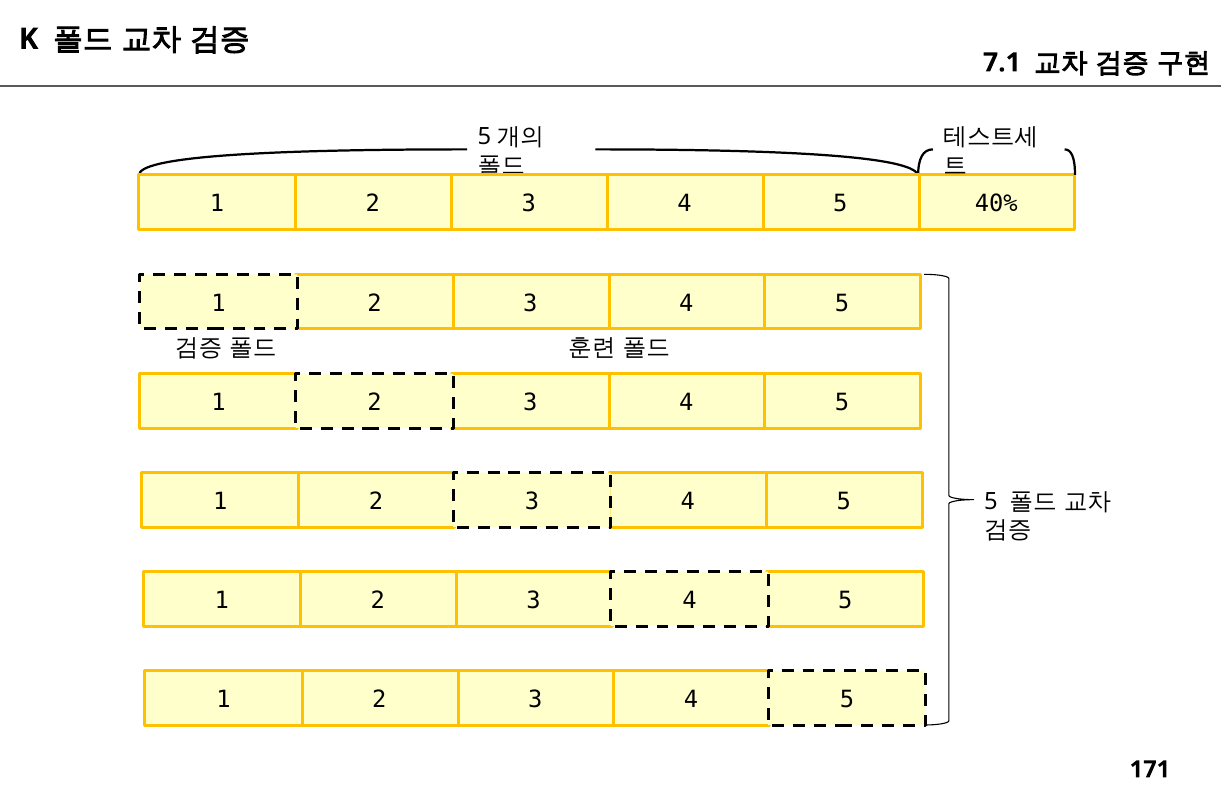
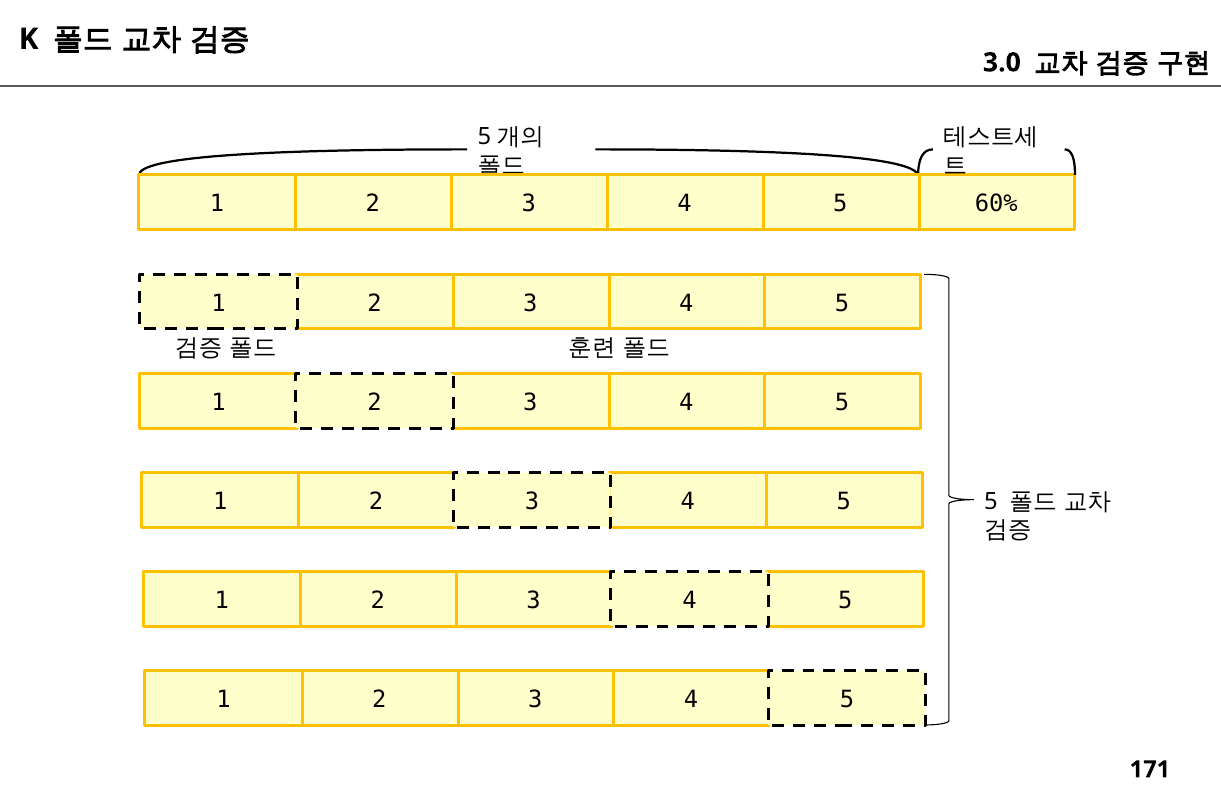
7.1: 7.1 -> 3.0
40%: 40% -> 60%
